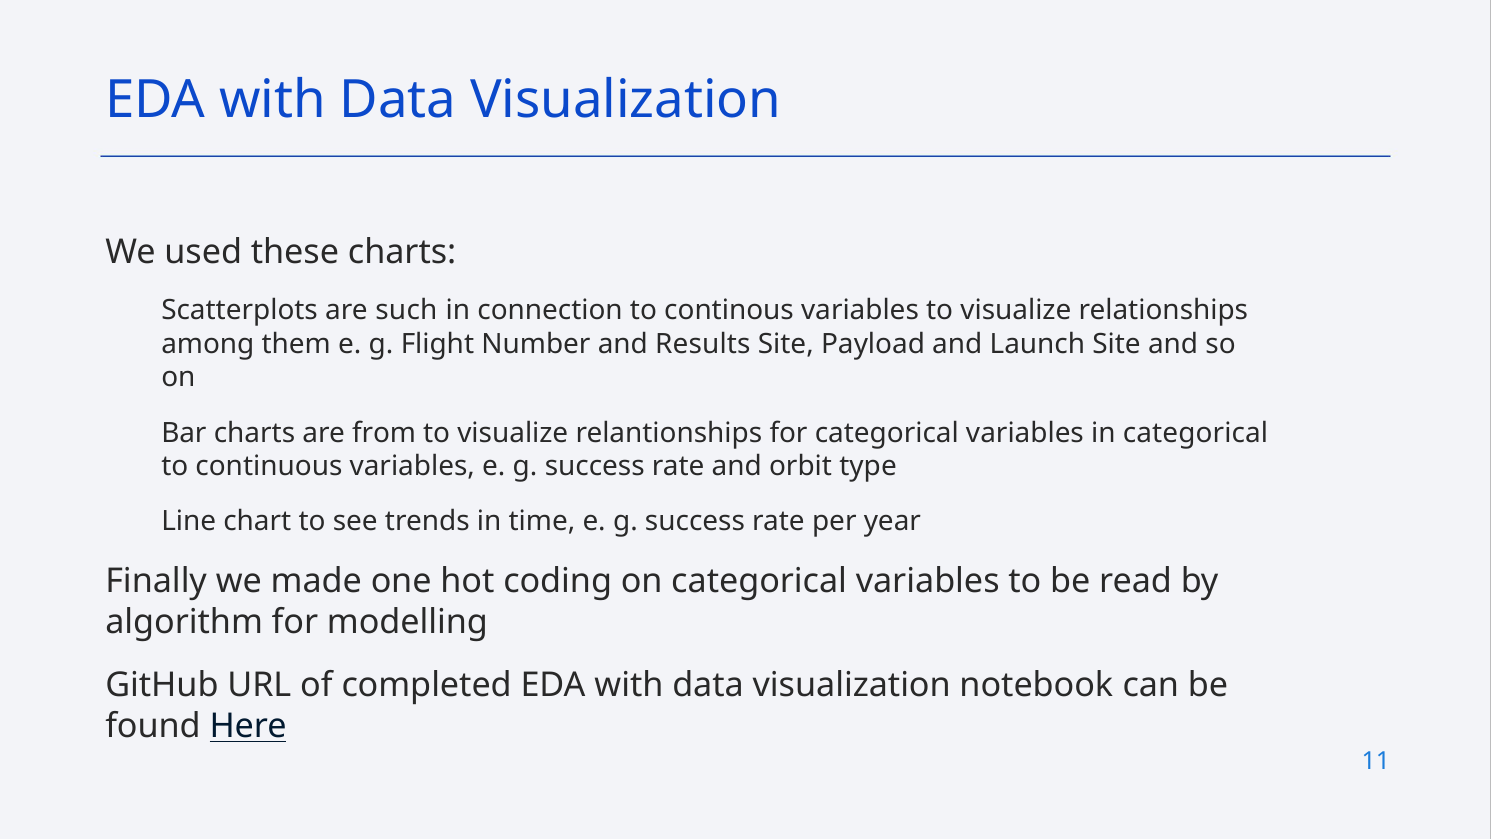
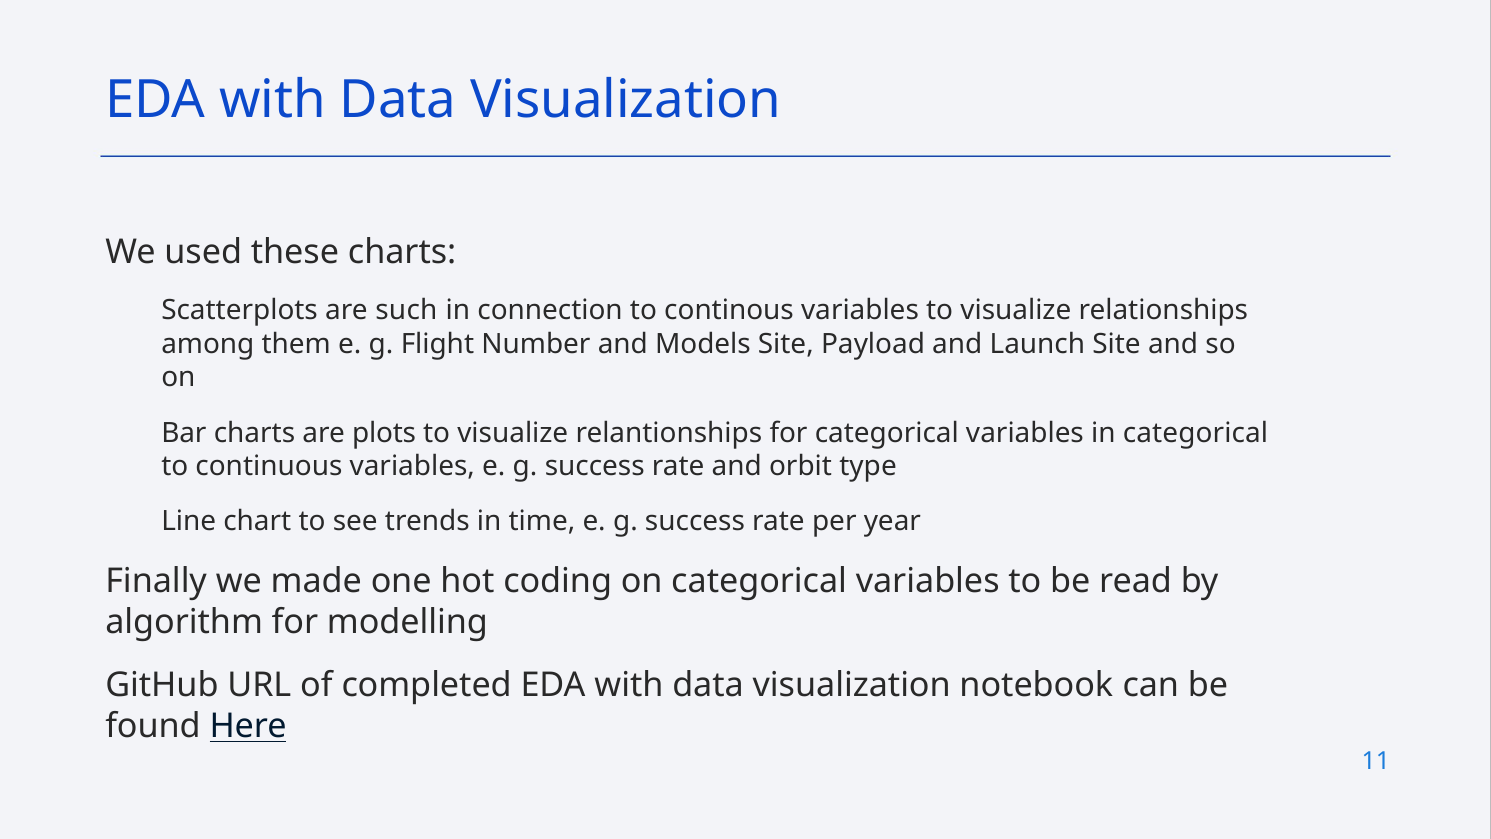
Results: Results -> Models
from: from -> plots
